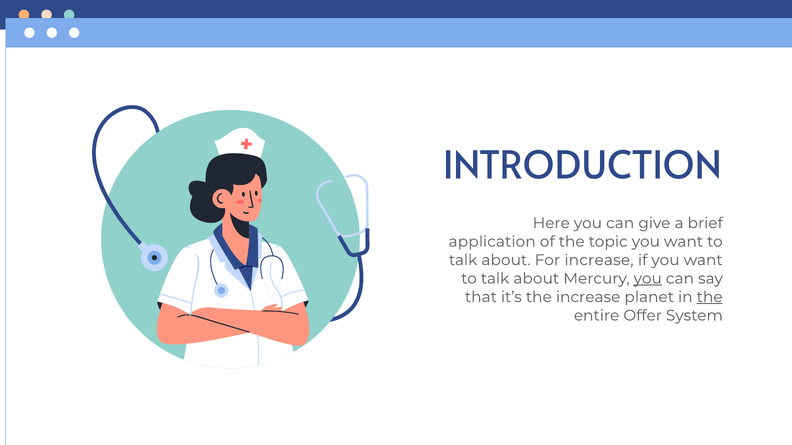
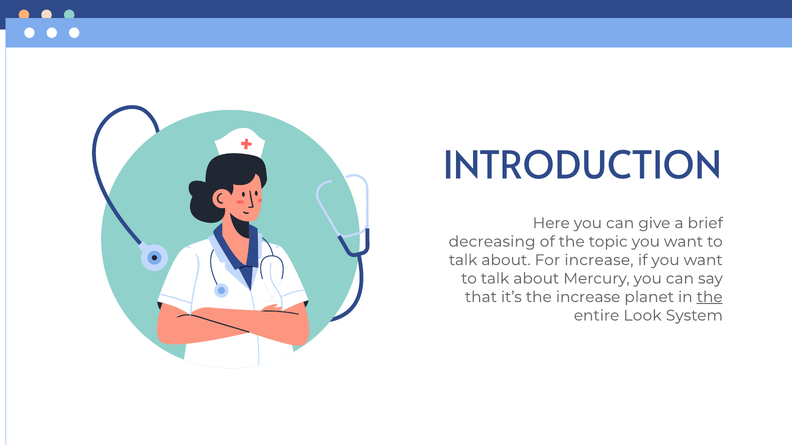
application: application -> decreasing
you at (648, 279) underline: present -> none
Offer: Offer -> Look
